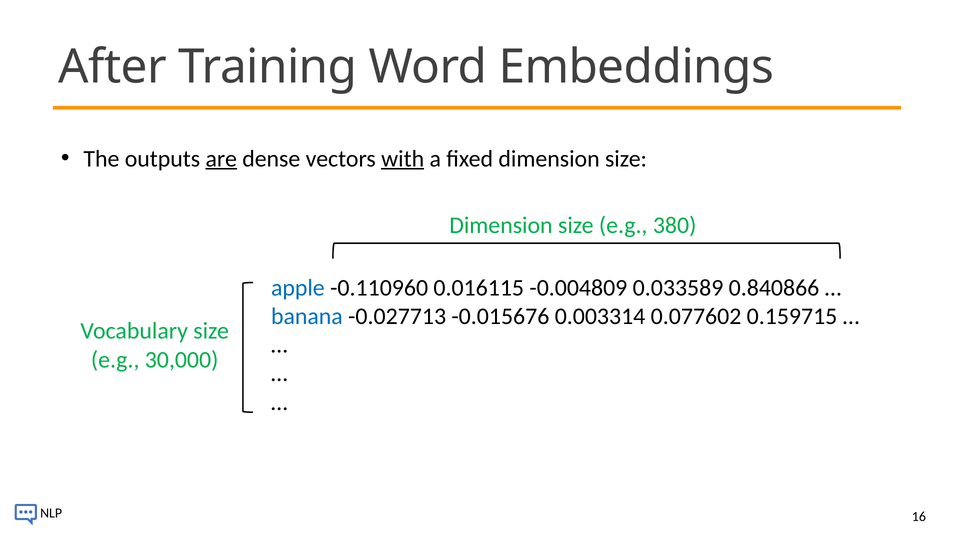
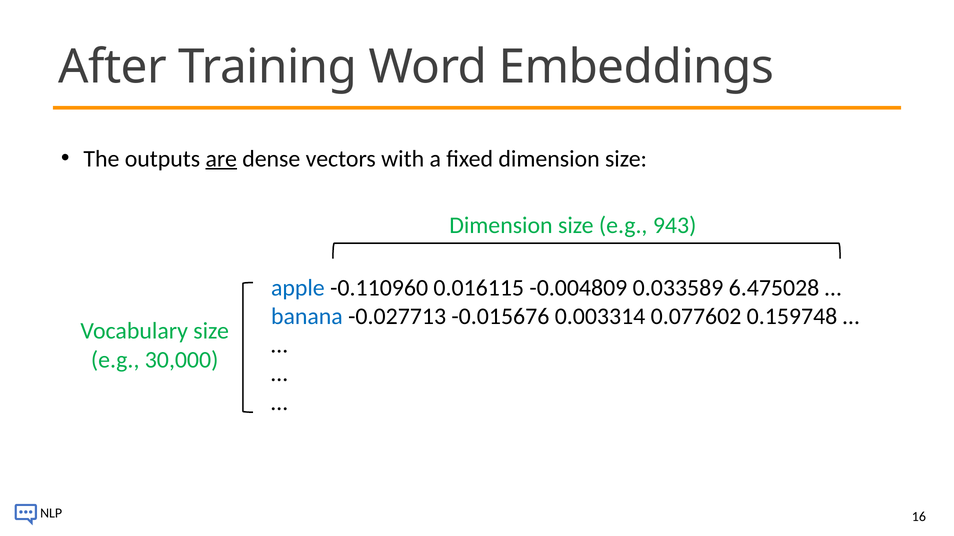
with underline: present -> none
380: 380 -> 943
0.840866: 0.840866 -> 6.475028
0.159715: 0.159715 -> 0.159748
